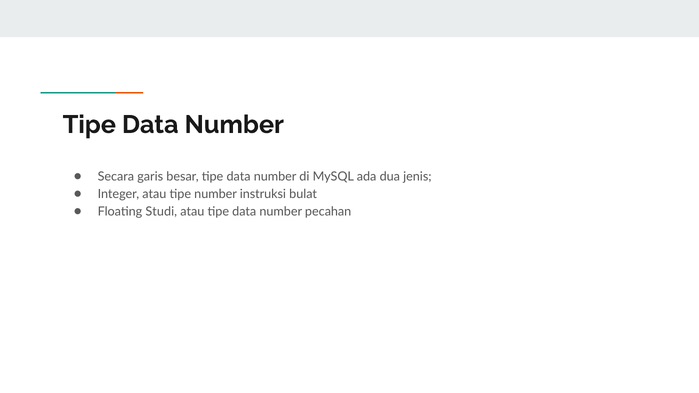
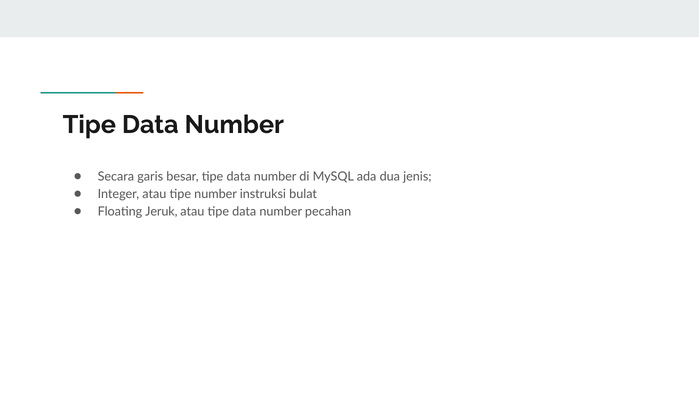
Studi: Studi -> Jeruk
